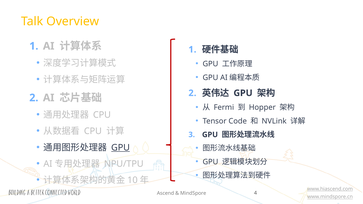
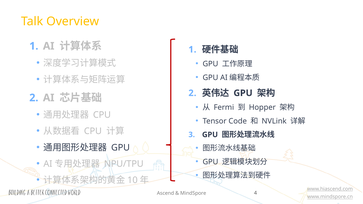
GPU at (121, 148) underline: present -> none
